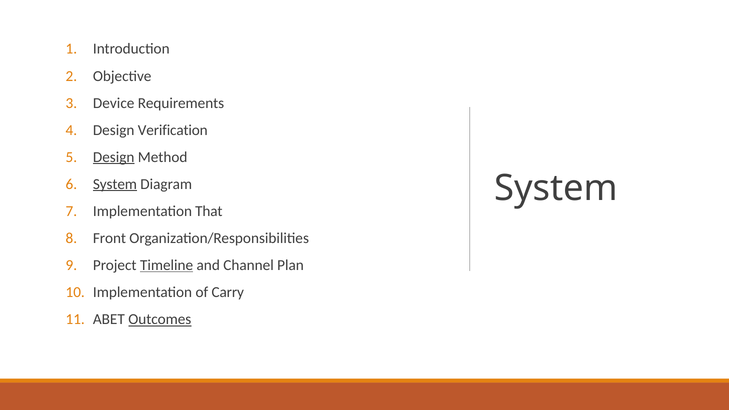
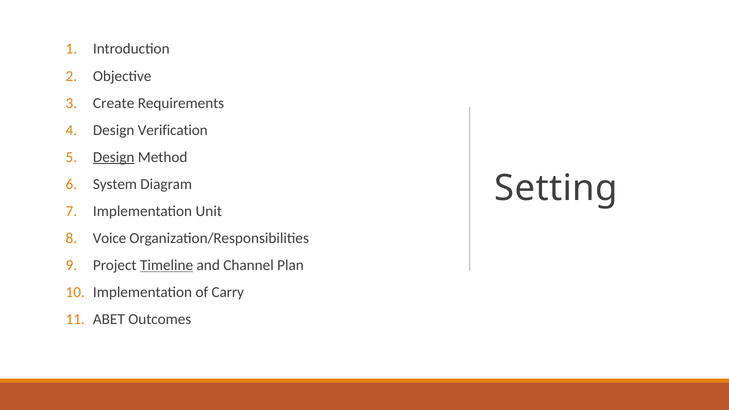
Device: Device -> Create
System at (115, 184) underline: present -> none
System at (556, 188): System -> Setting
That: That -> Unit
Front: Front -> Voice
Outcomes underline: present -> none
